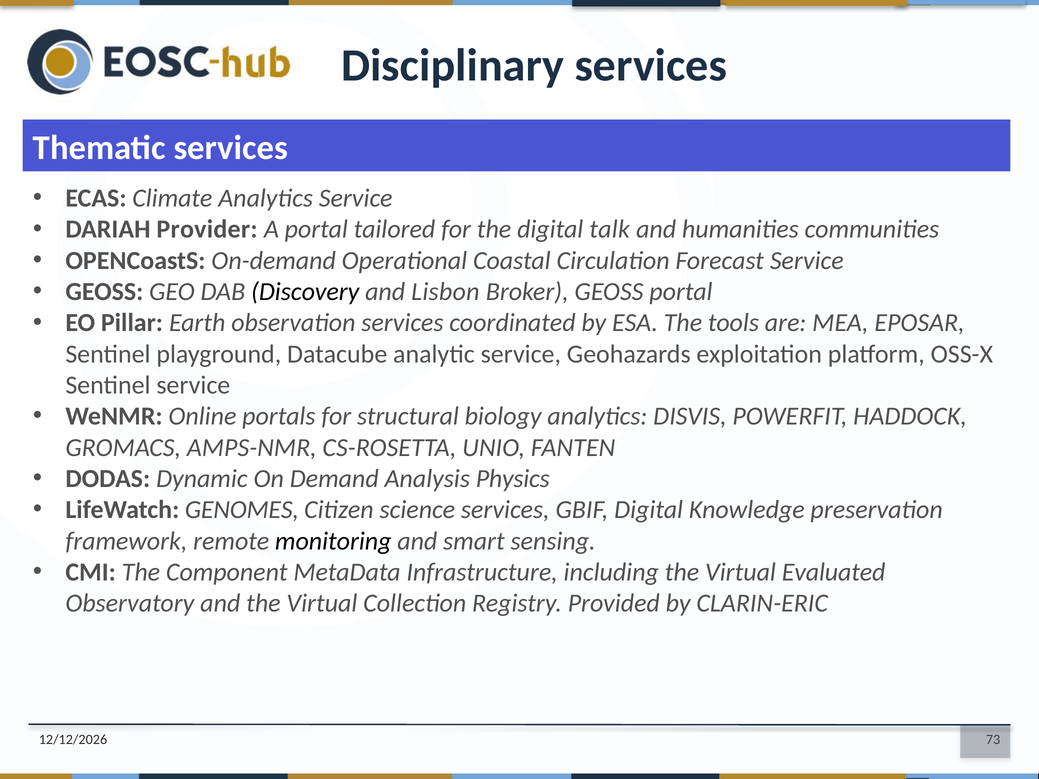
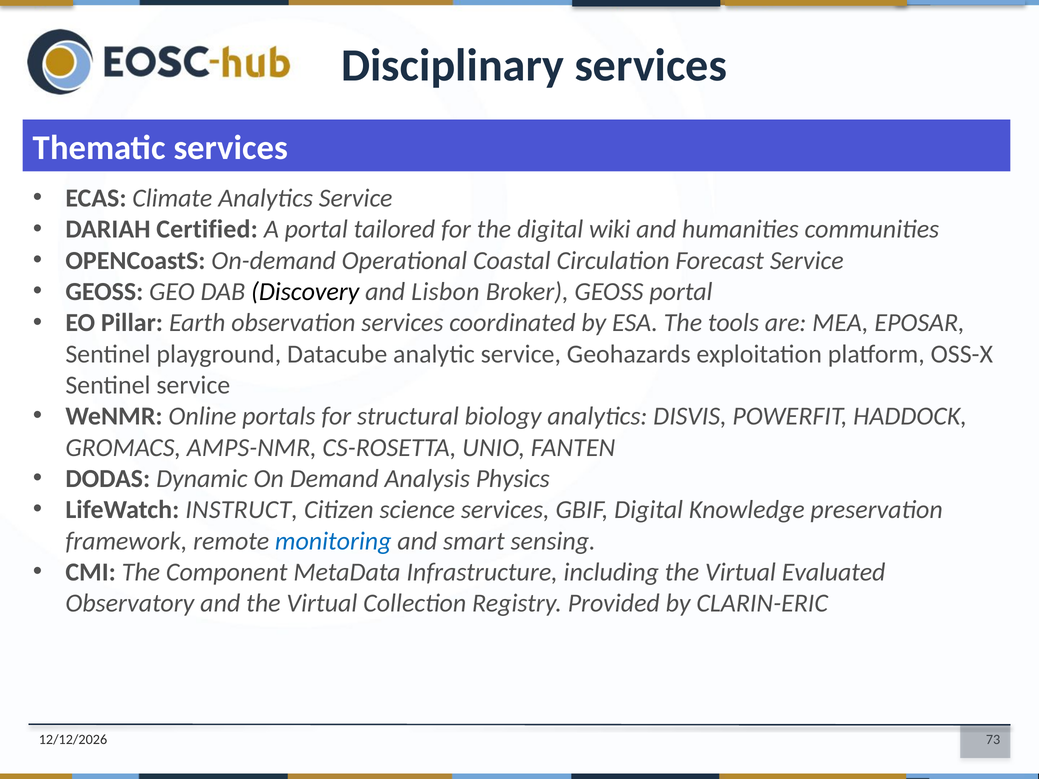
Provider: Provider -> Certified
talk: talk -> wiki
GENOMES: GENOMES -> INSTRUCT
monitoring colour: black -> blue
